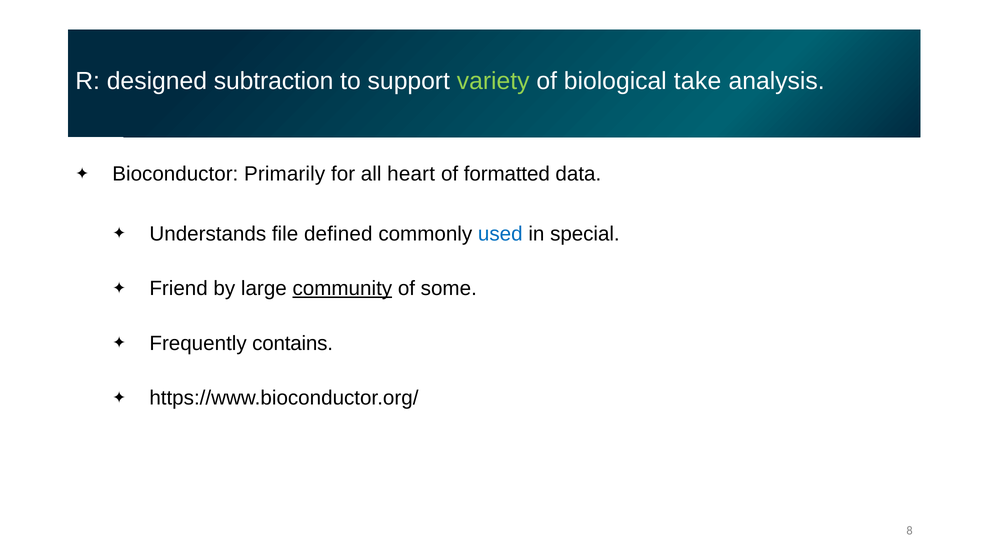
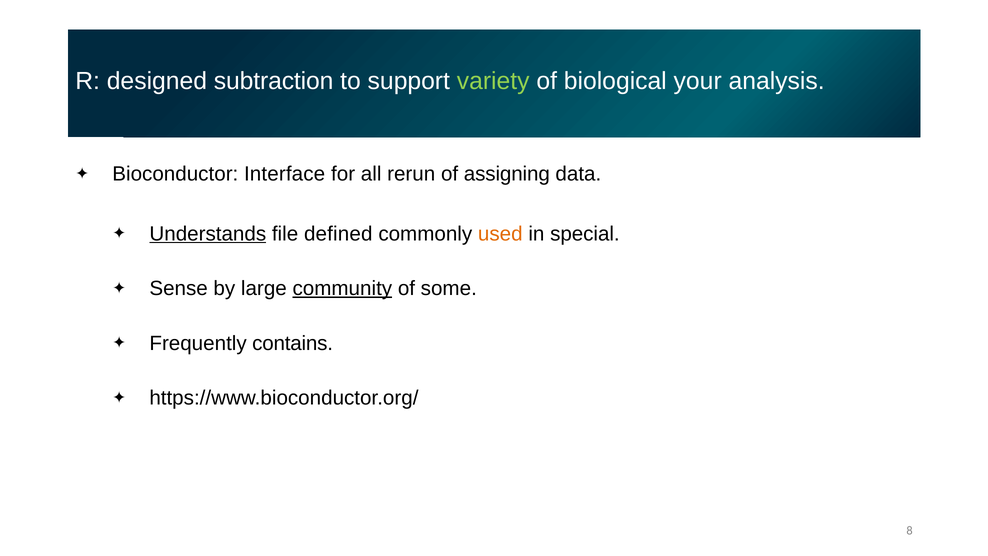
take: take -> your
Primarily: Primarily -> Interface
heart: heart -> rerun
formatted: formatted -> assigning
Understands underline: none -> present
used colour: blue -> orange
Friend: Friend -> Sense
